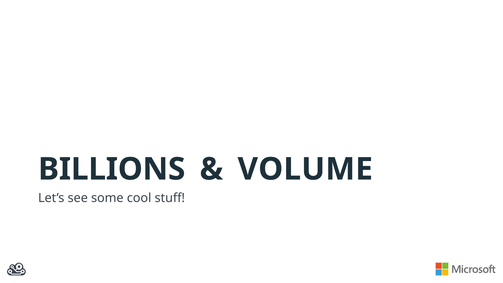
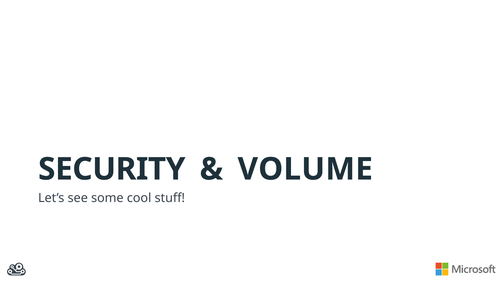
BILLIONS: BILLIONS -> SECURITY
